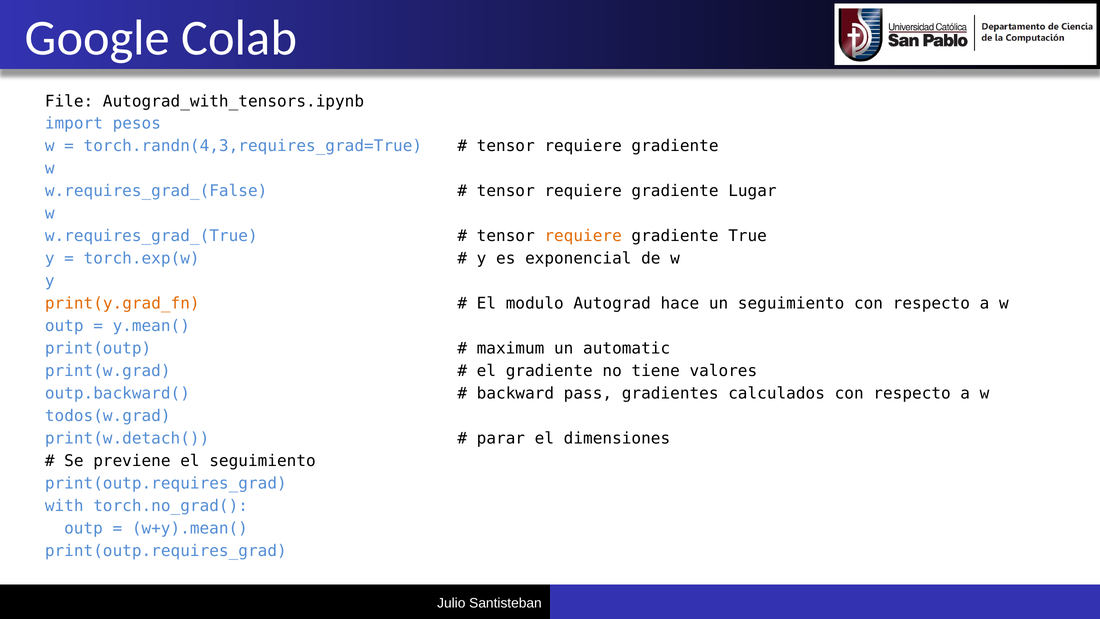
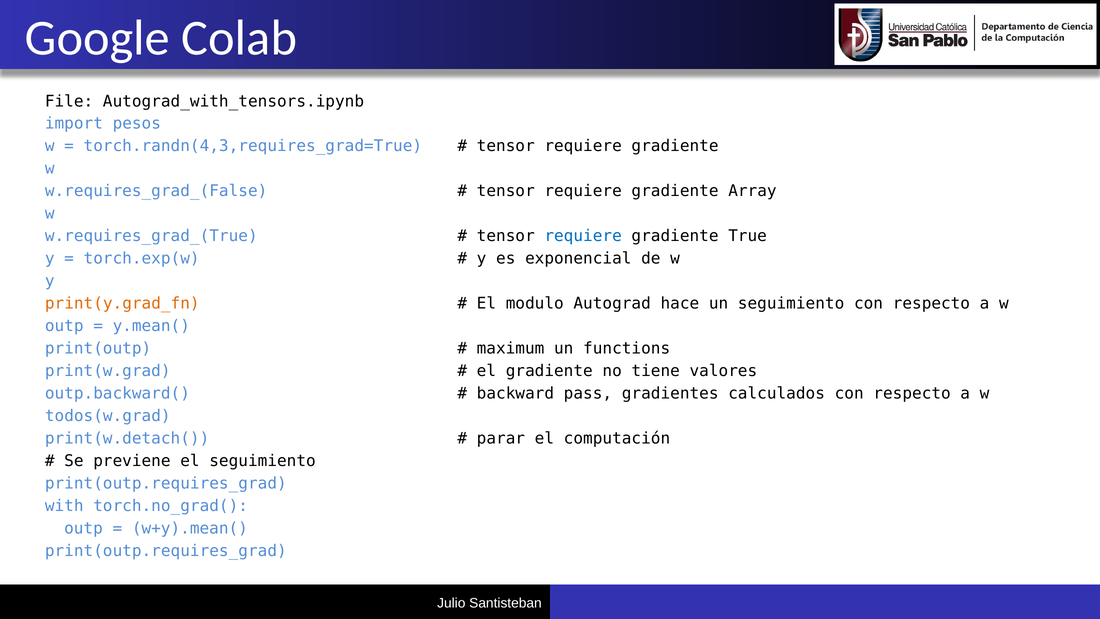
Lugar: Lugar -> Array
requiere at (583, 236) colour: orange -> blue
automatic: automatic -> functions
dimensiones: dimensiones -> computación
